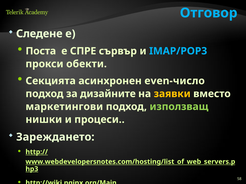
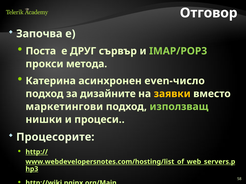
Отговор colour: light blue -> white
Следене: Следене -> Започва
СПРЕ: СПРЕ -> ДРУГ
IMAP/POP3 colour: light blue -> light green
обекти: обекти -> метода
Секцията: Секцията -> Катерина
Зареждането: Зареждането -> Процесорите
